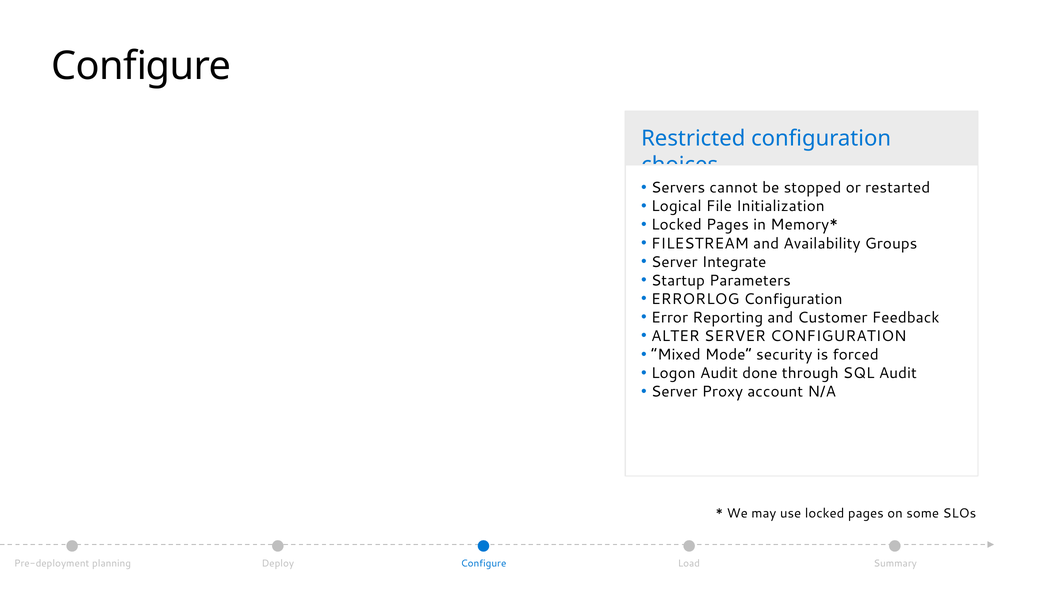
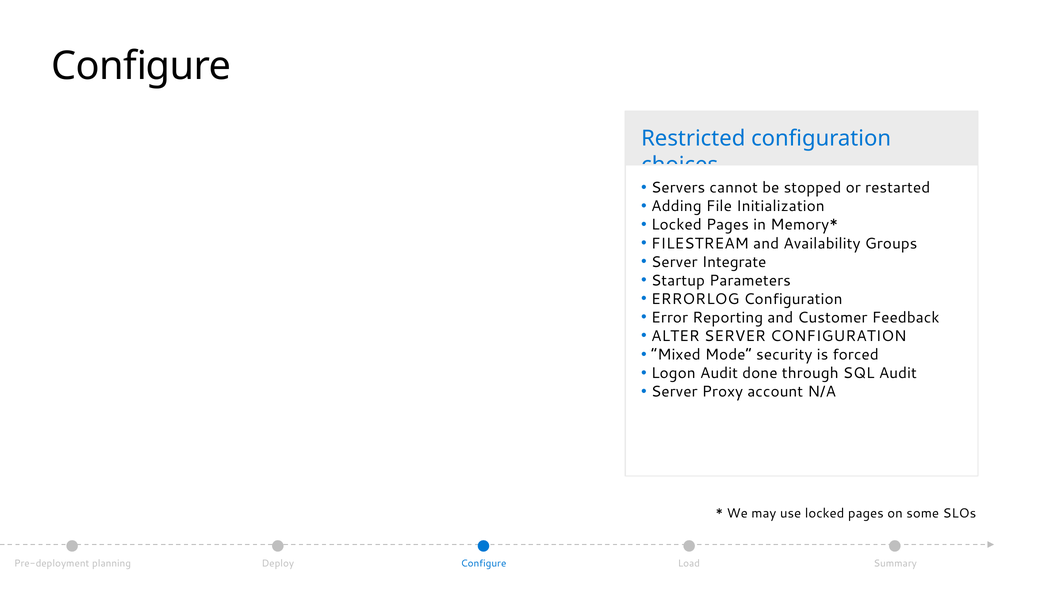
Logical: Logical -> Adding
